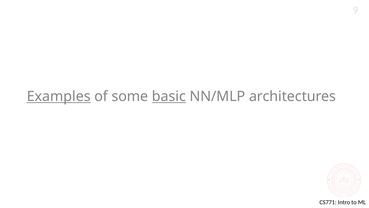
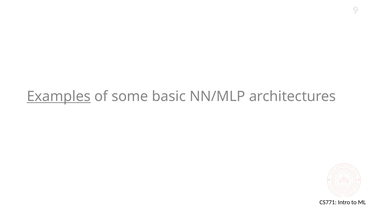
basic underline: present -> none
